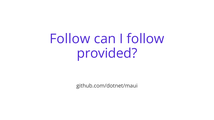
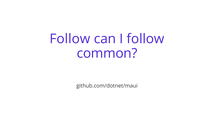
provided: provided -> common
